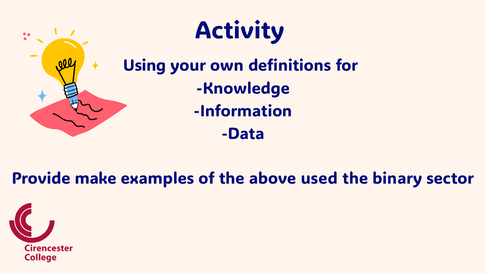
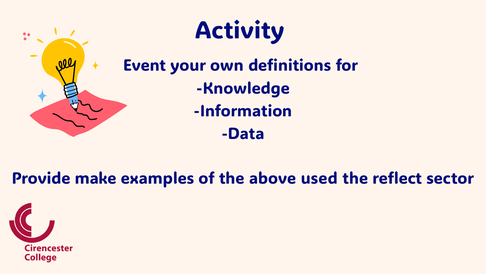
Using: Using -> Event
binary: binary -> reflect
